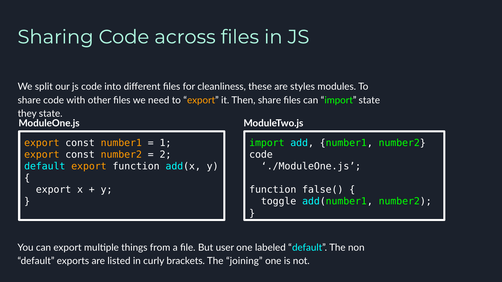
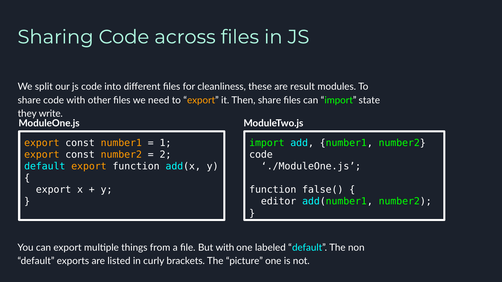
styles: styles -> result
they state: state -> write
toggle: toggle -> editor
But user: user -> with
joining: joining -> picture
